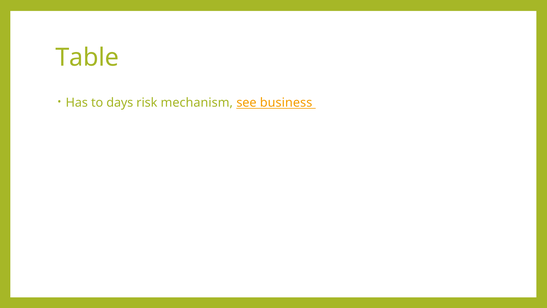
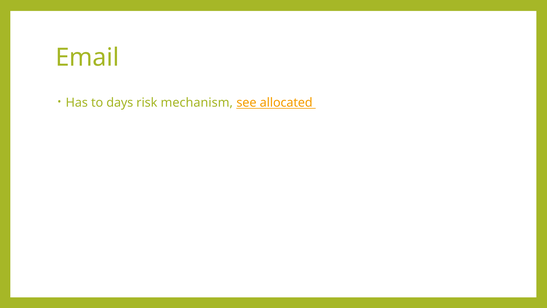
Table: Table -> Email
business: business -> allocated
